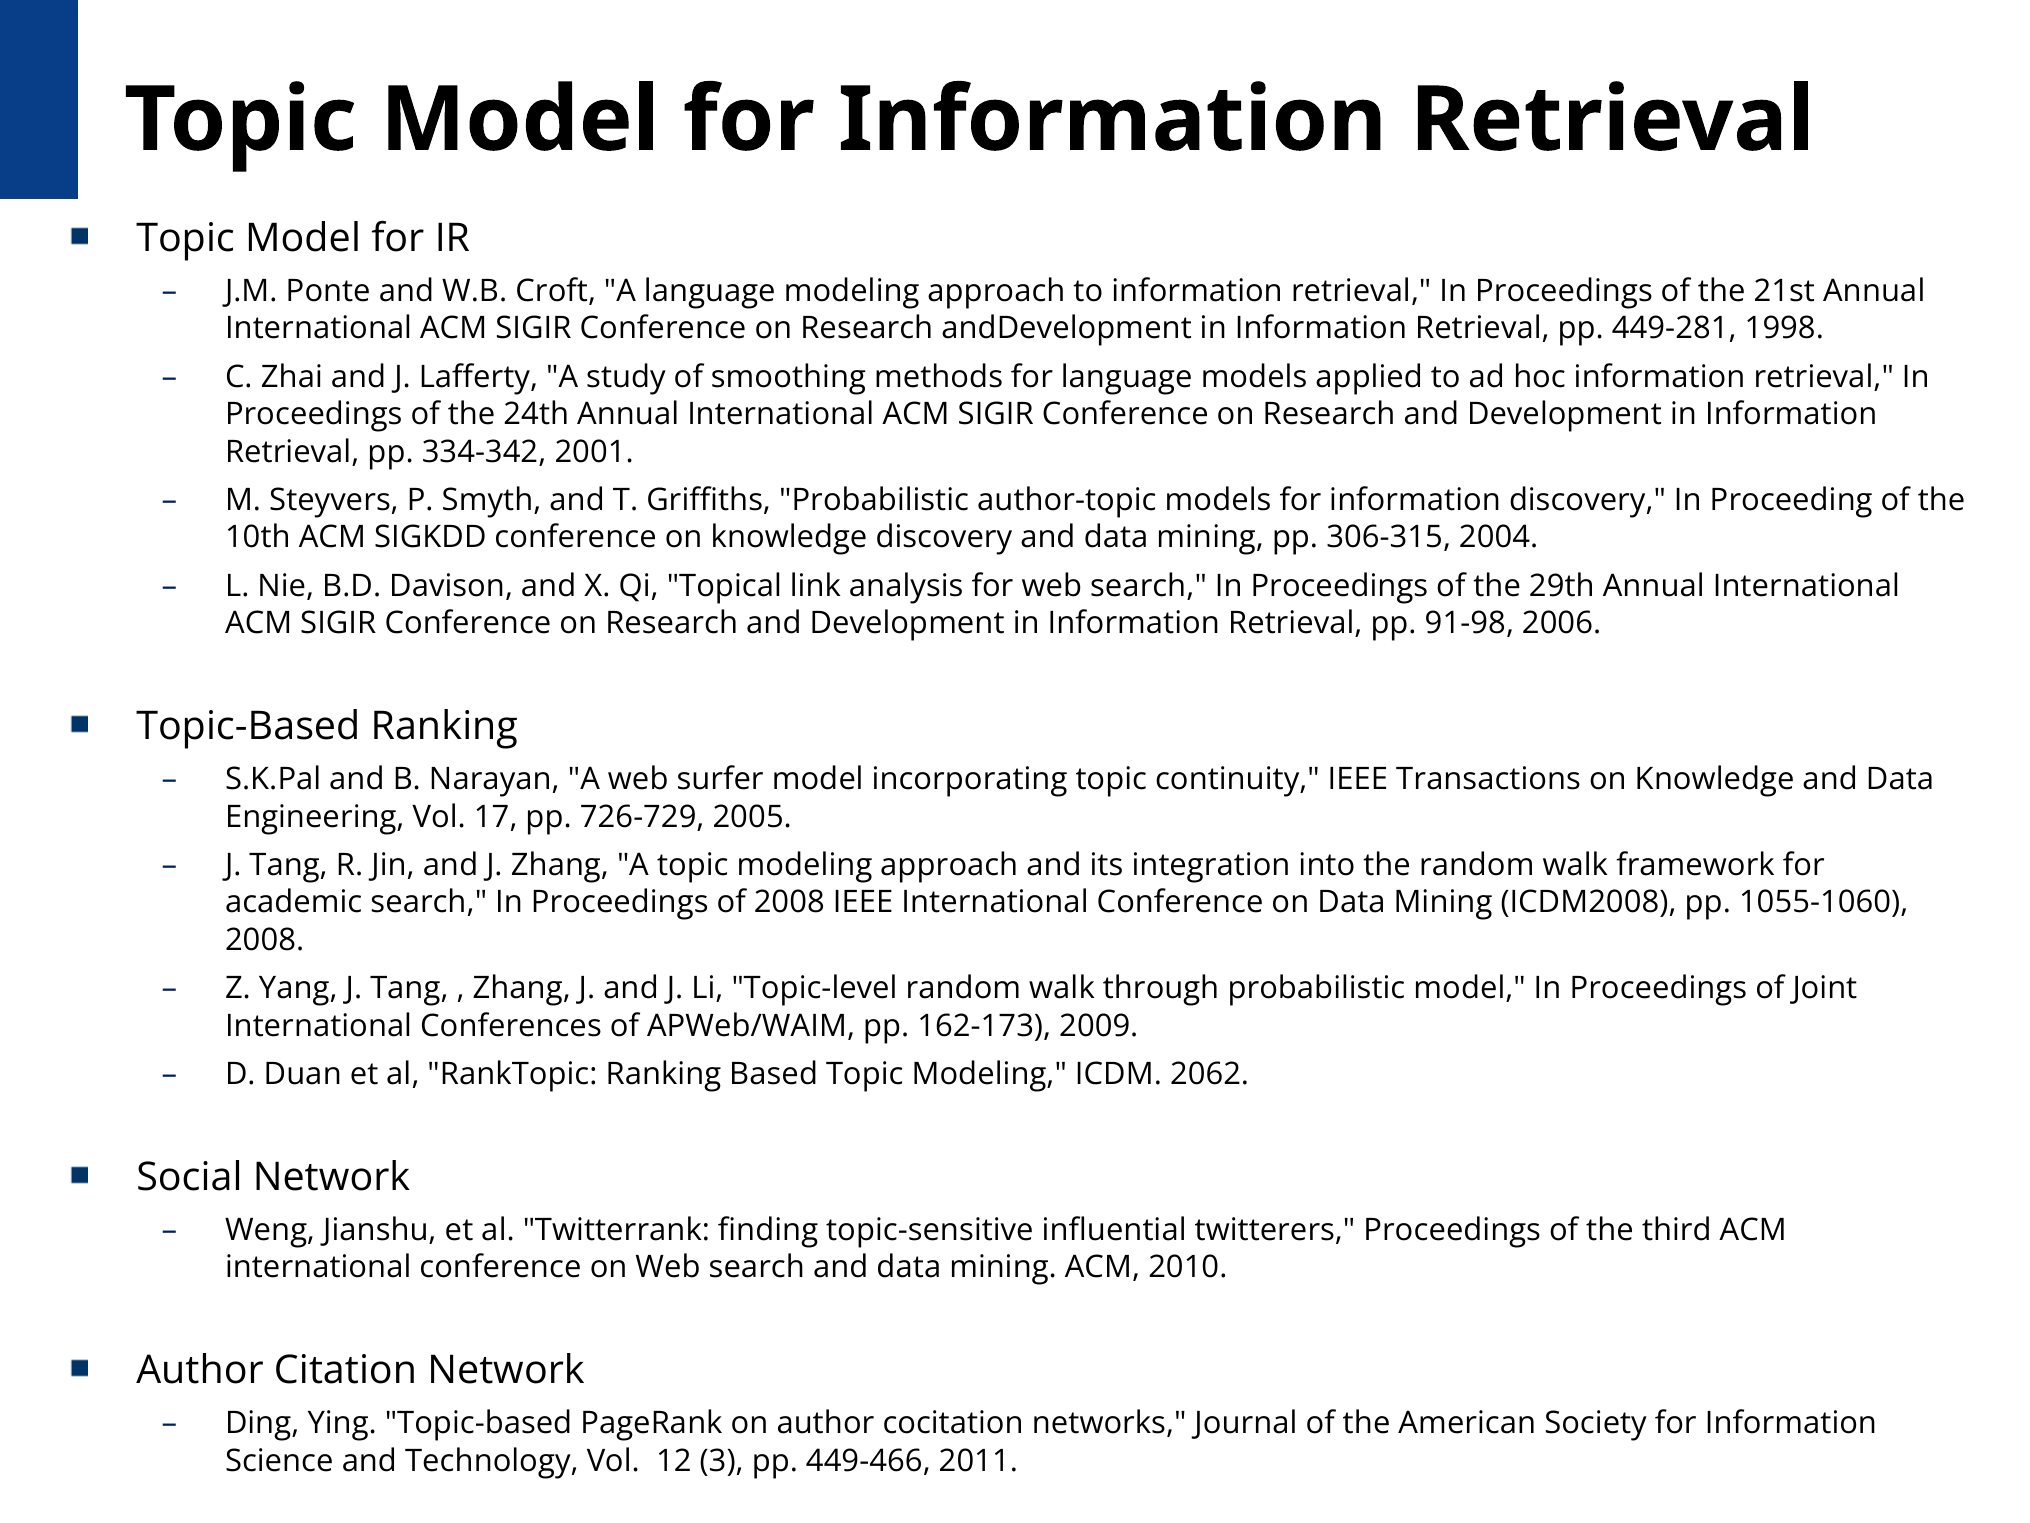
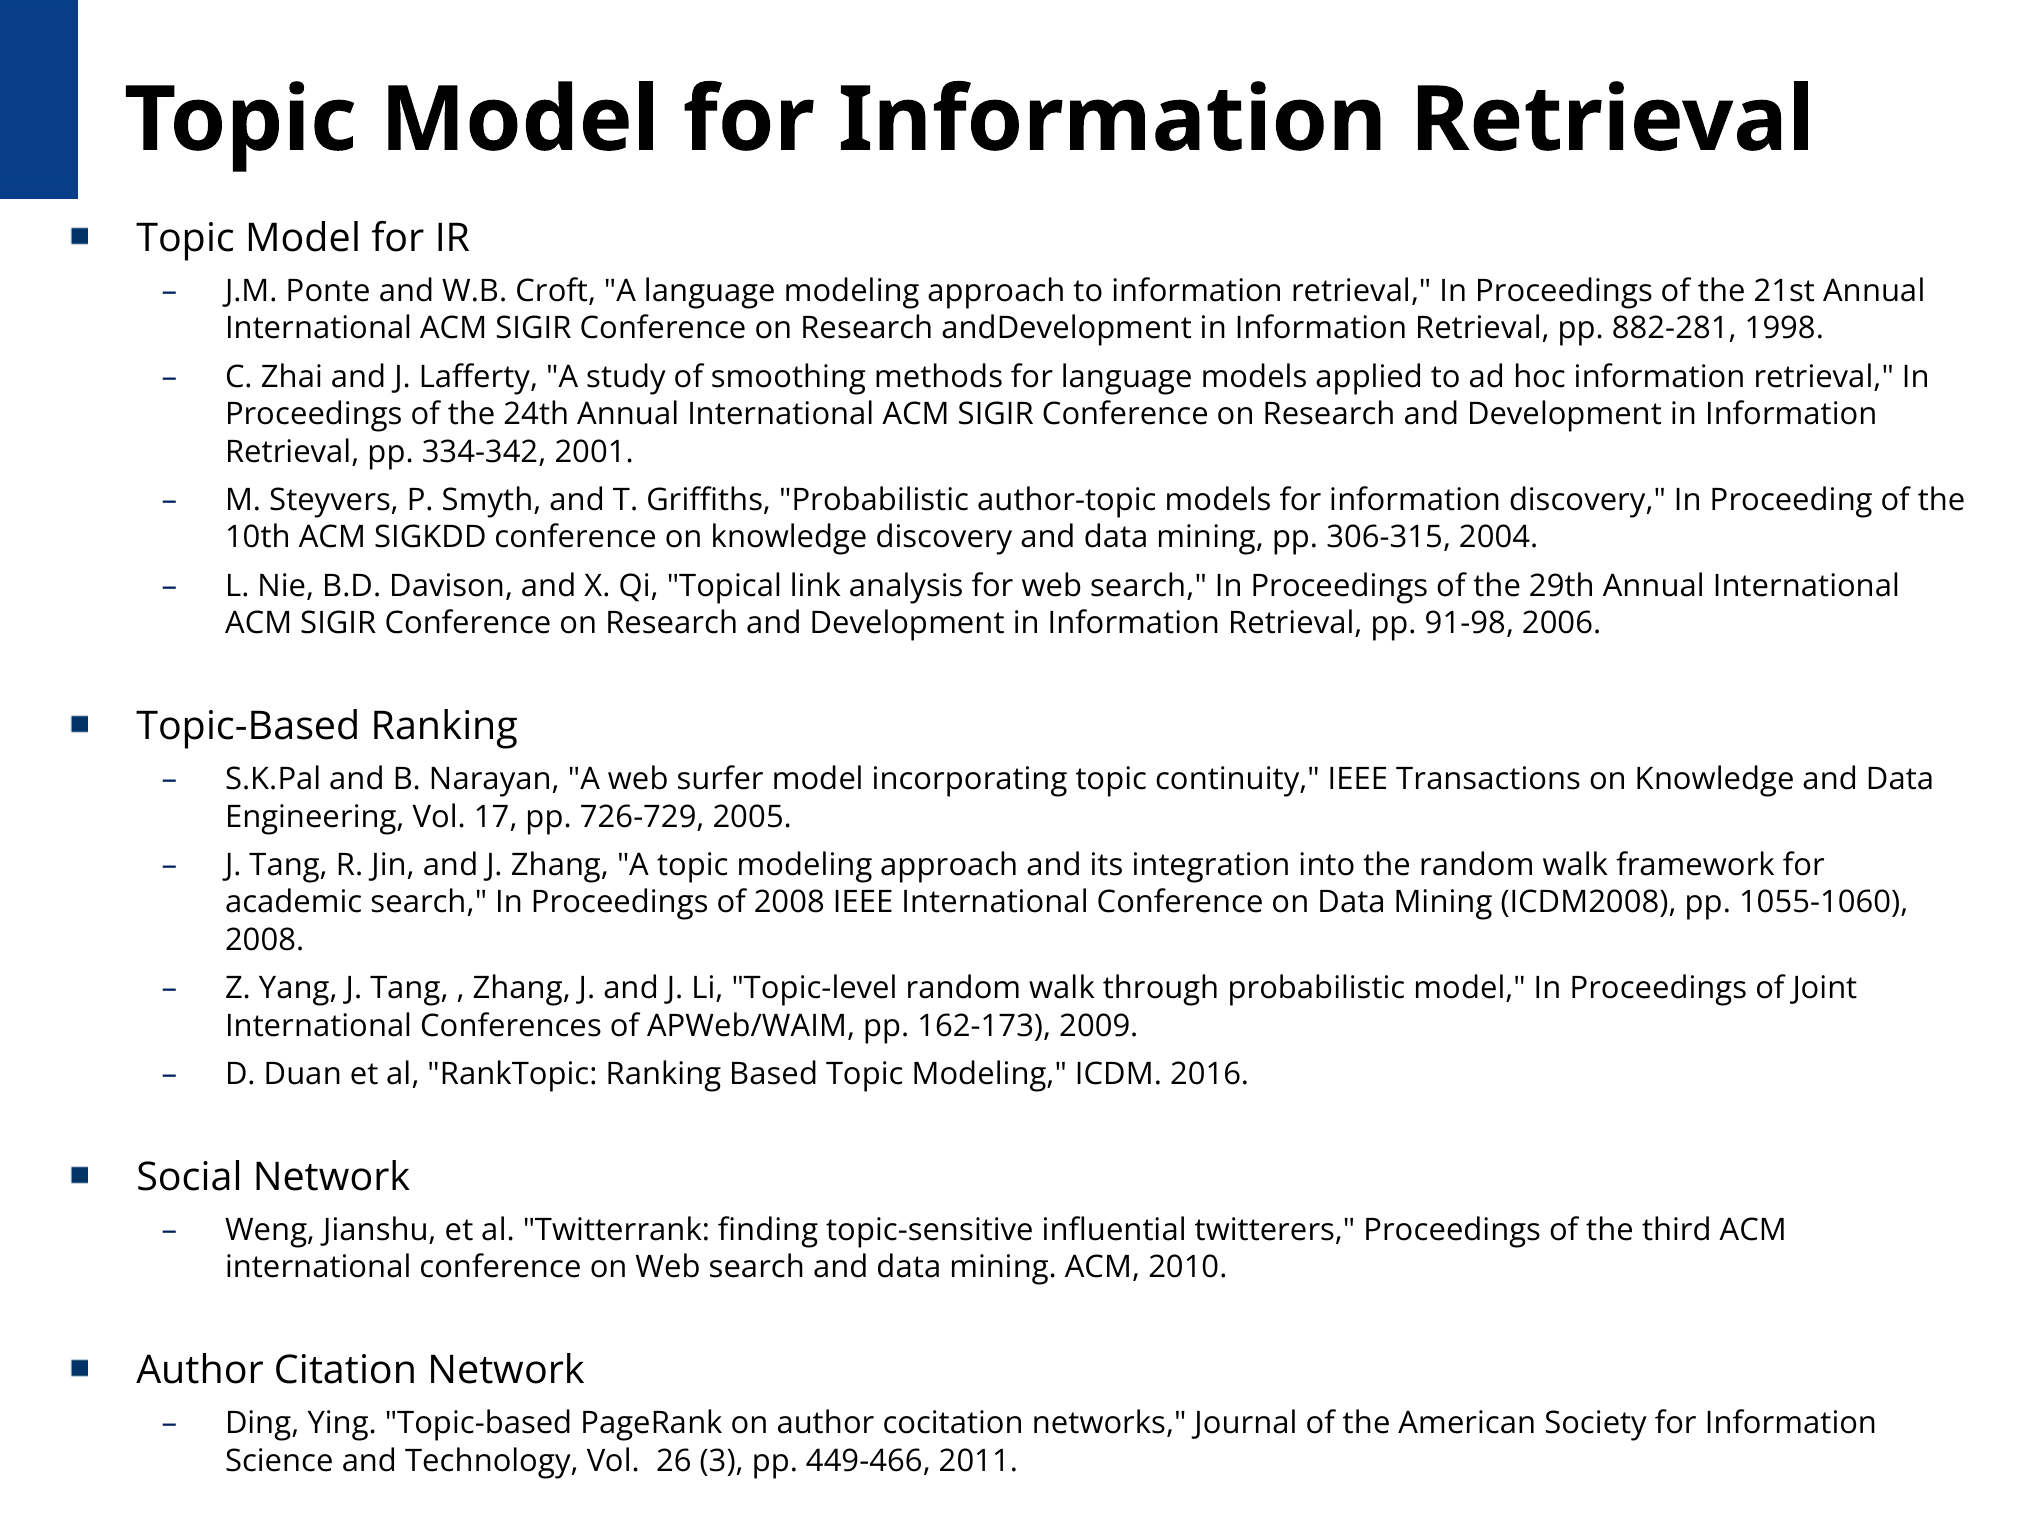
449-281: 449-281 -> 882-281
2062: 2062 -> 2016
12: 12 -> 26
